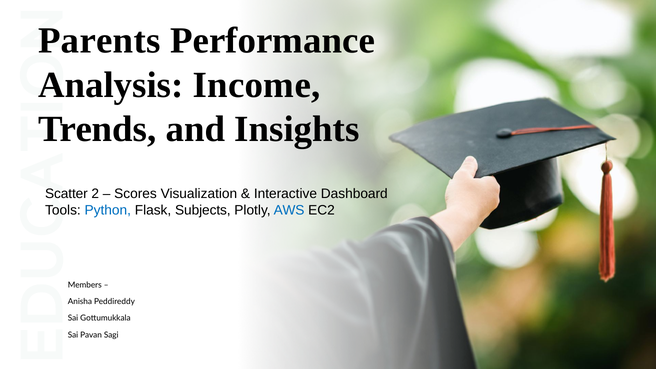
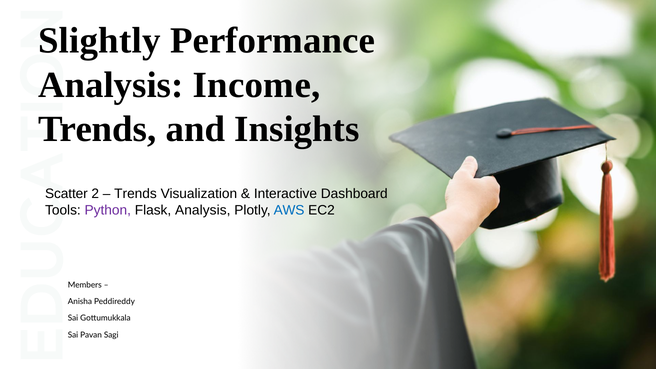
Parents: Parents -> Slightly
Scores at (136, 194): Scores -> Trends
Python colour: blue -> purple
Flask Subjects: Subjects -> Analysis
